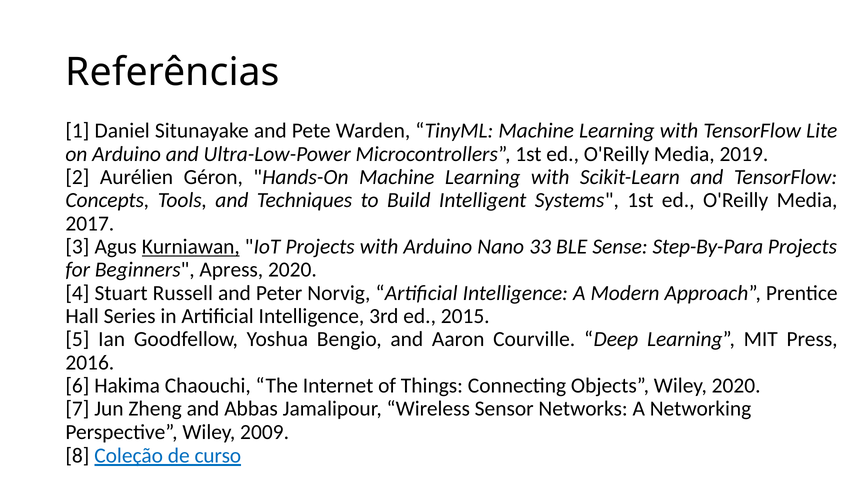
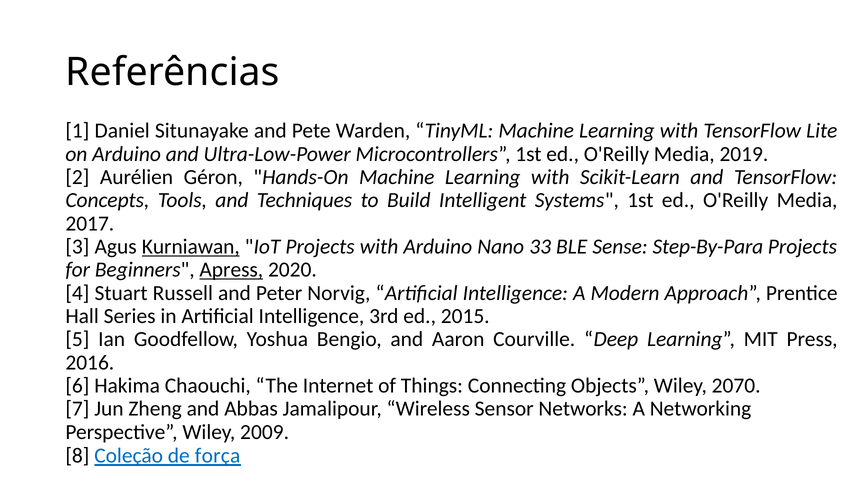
Apress underline: none -> present
Wiley 2020: 2020 -> 2070
curso: curso -> força
